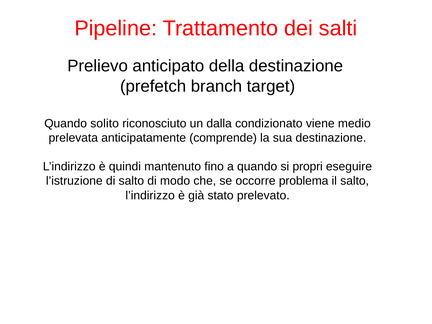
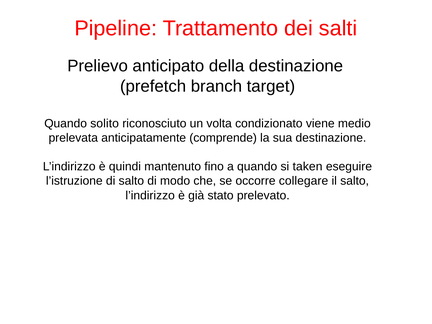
dalla: dalla -> volta
propri: propri -> taken
problema: problema -> collegare
